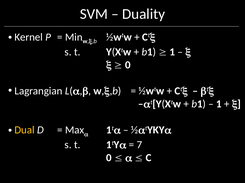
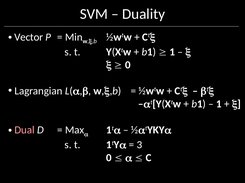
Kernel: Kernel -> Vector
Dual colour: yellow -> pink
7: 7 -> 3
